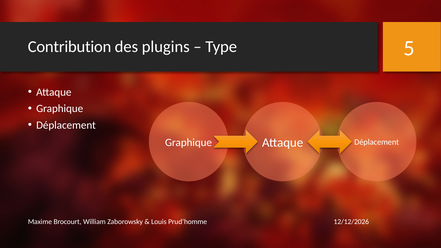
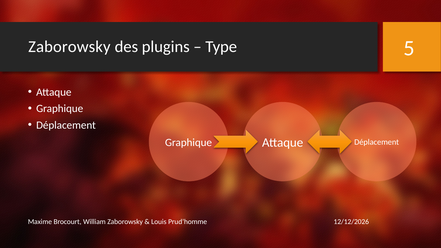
Contribution at (70, 47): Contribution -> Zaborowsky
